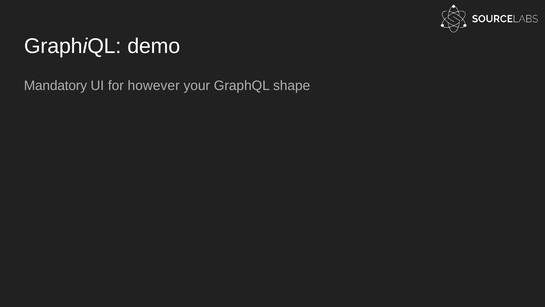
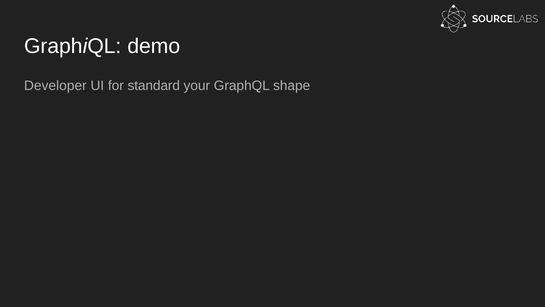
Mandatory: Mandatory -> Developer
however: however -> standard
